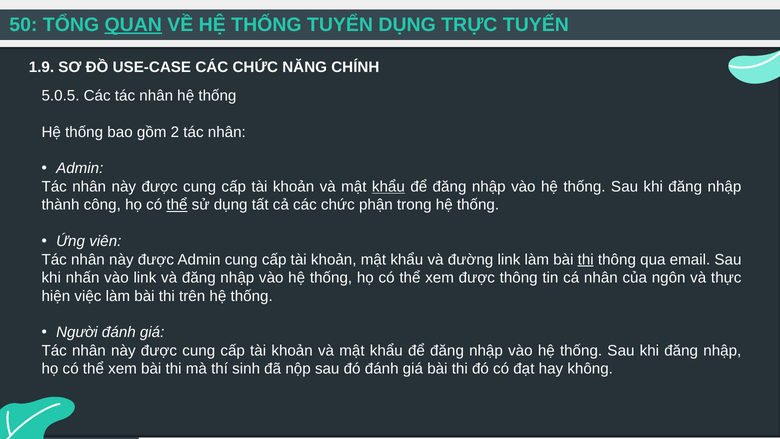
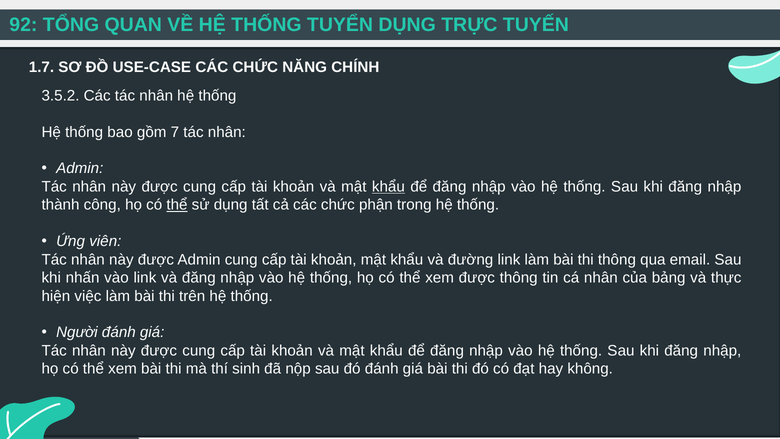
50: 50 -> 92
QUAN underline: present -> none
1.9: 1.9 -> 1.7
5.0.5: 5.0.5 -> 3.5.2
2: 2 -> 7
thi at (586, 259) underline: present -> none
ngôn: ngôn -> bảng
